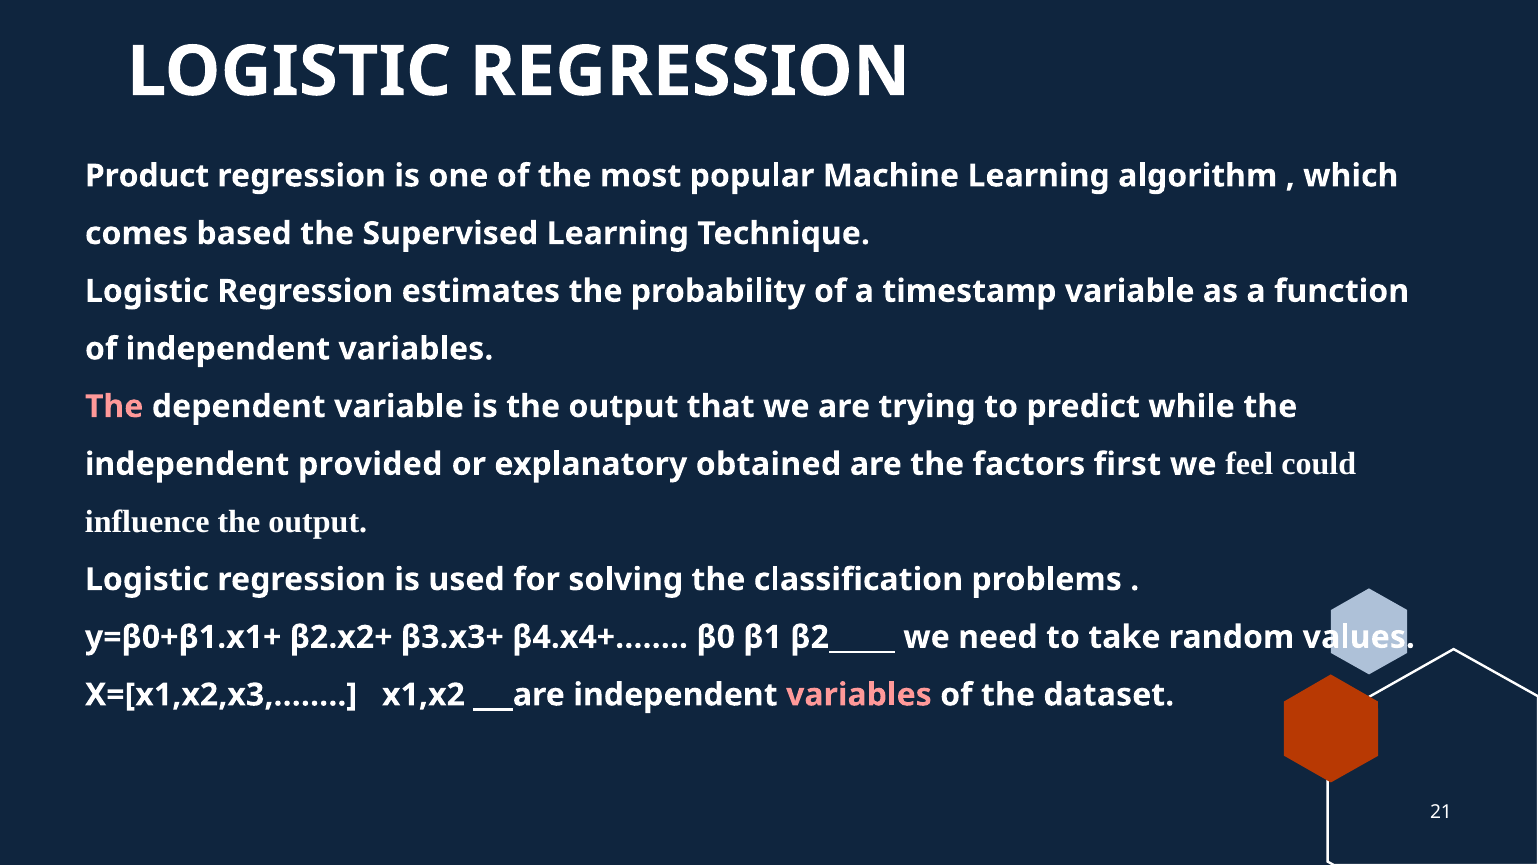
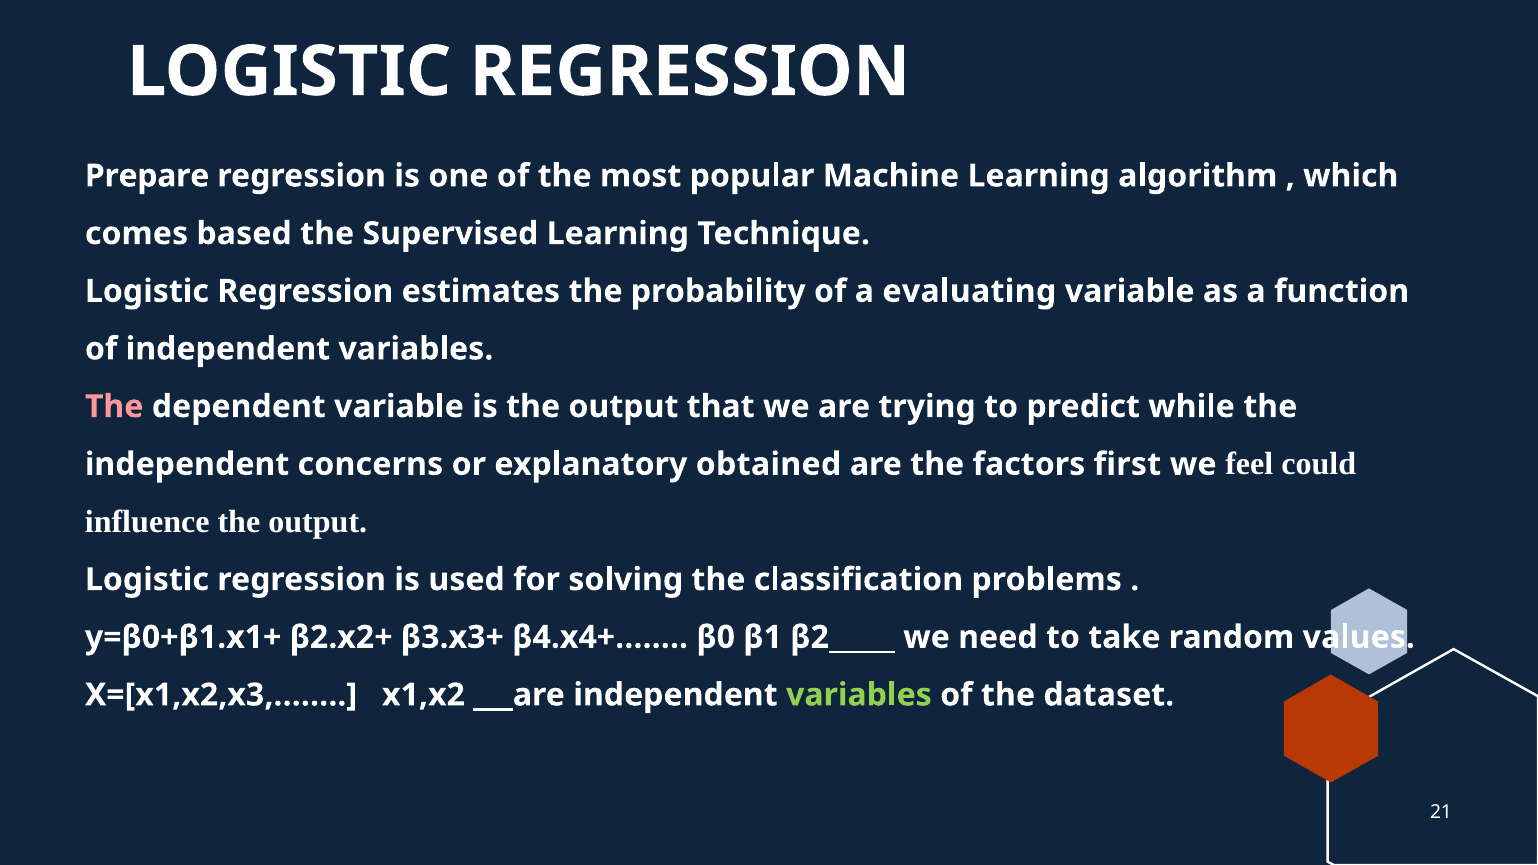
Product: Product -> Prepare
timestamp: timestamp -> evaluating
provided: provided -> concerns
variables at (859, 695) colour: pink -> light green
